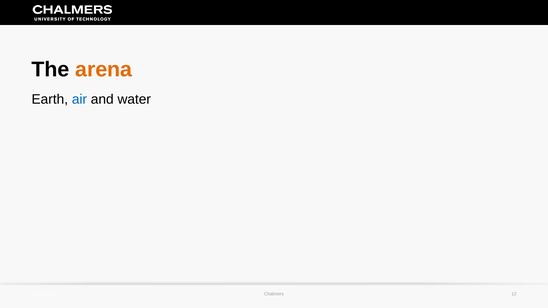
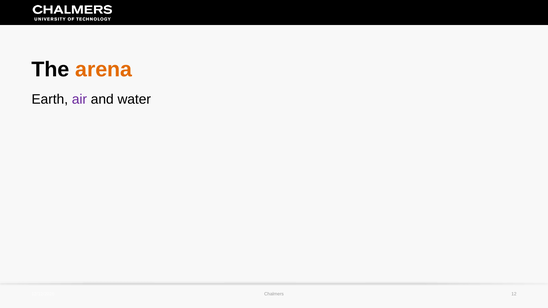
air colour: blue -> purple
